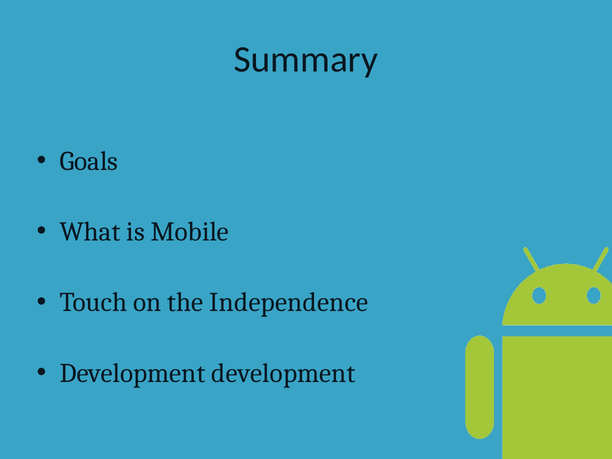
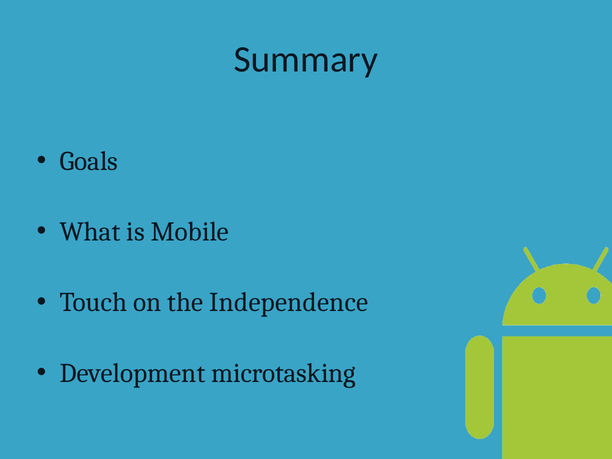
Development development: development -> microtasking
